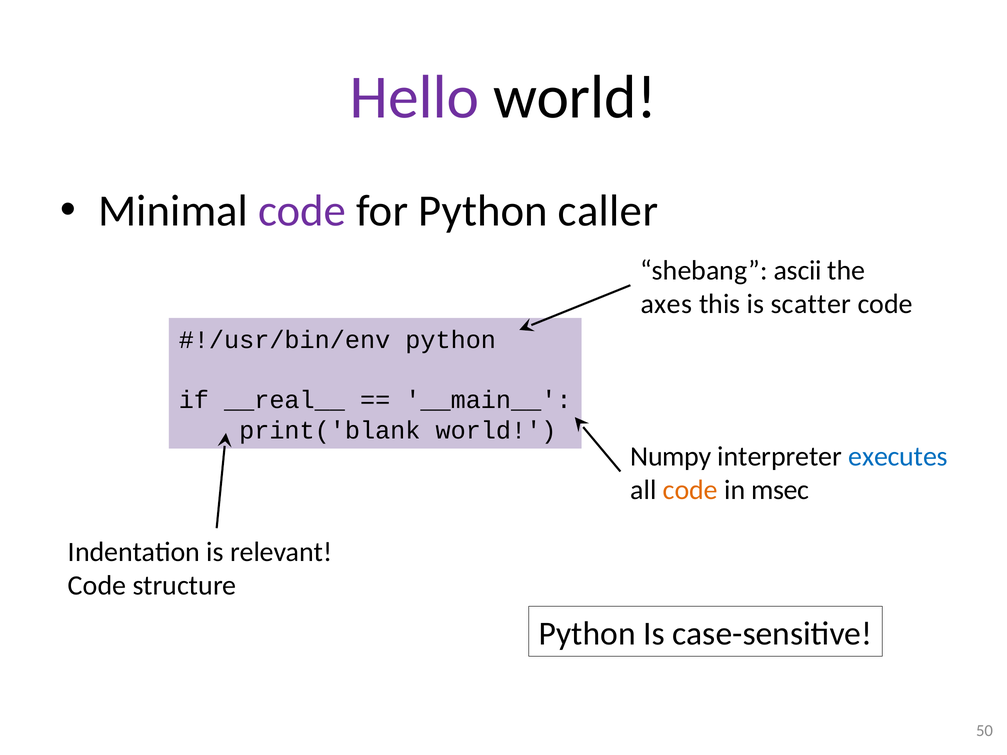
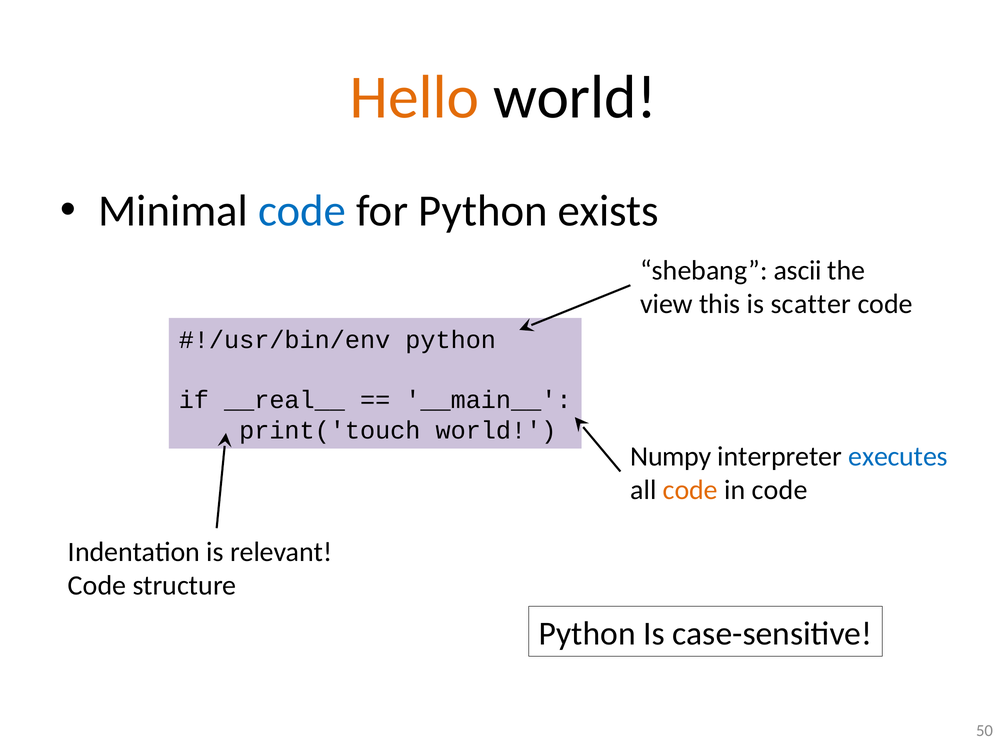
Hello colour: purple -> orange
code at (302, 211) colour: purple -> blue
caller: caller -> exists
axes: axes -> view
print('blank: print('blank -> print('touch
in msec: msec -> code
